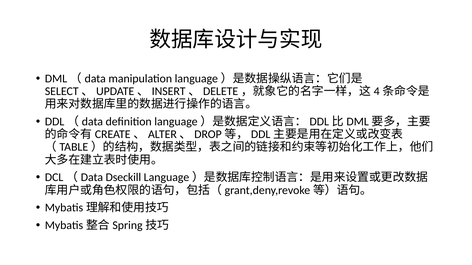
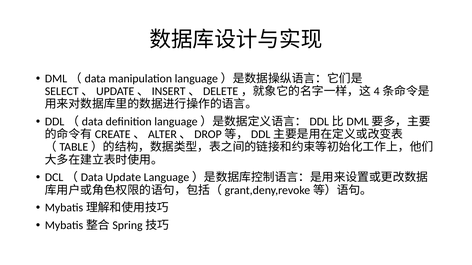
Dseckill: Dseckill -> Update
